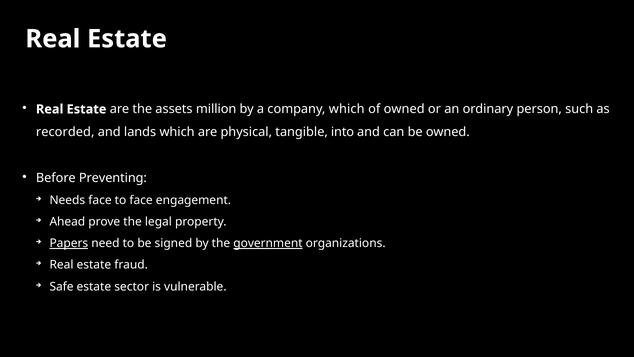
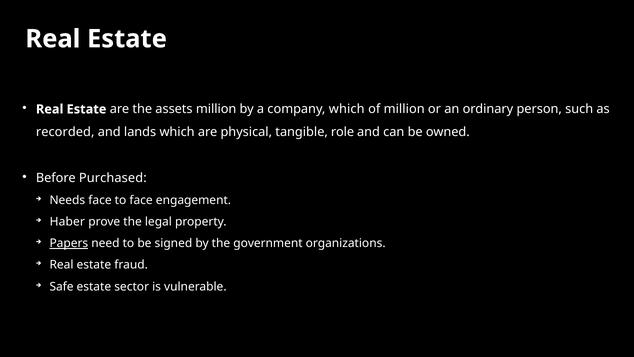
of owned: owned -> million
into: into -> role
Preventing: Preventing -> Purchased
Ahead: Ahead -> Haber
government underline: present -> none
